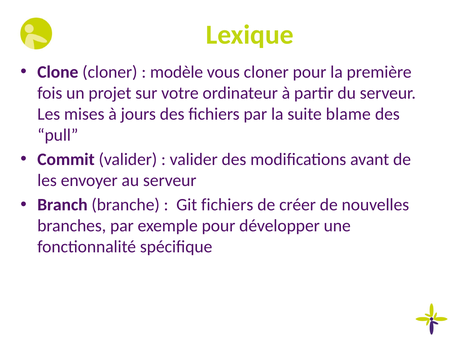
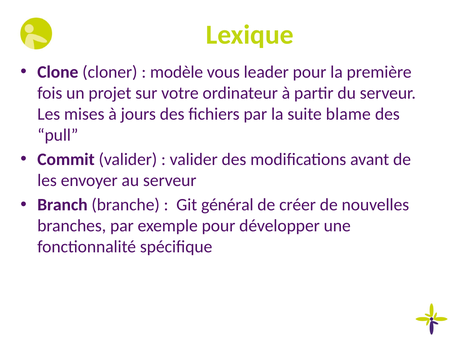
vous cloner: cloner -> leader
Git fichiers: fichiers -> général
